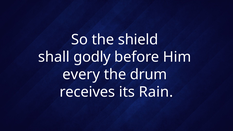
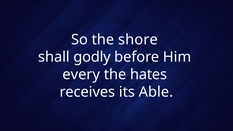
shield: shield -> shore
drum: drum -> hates
Rain: Rain -> Able
